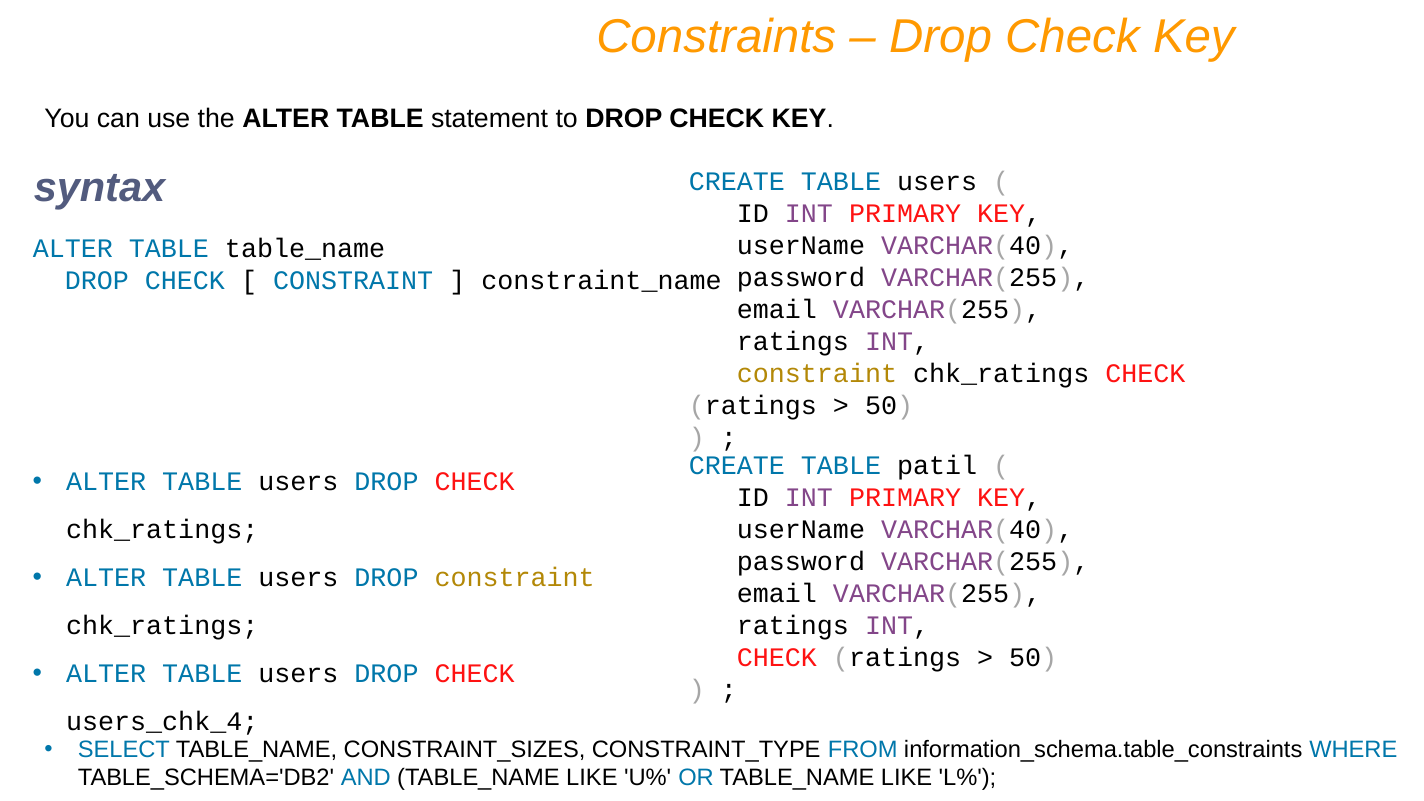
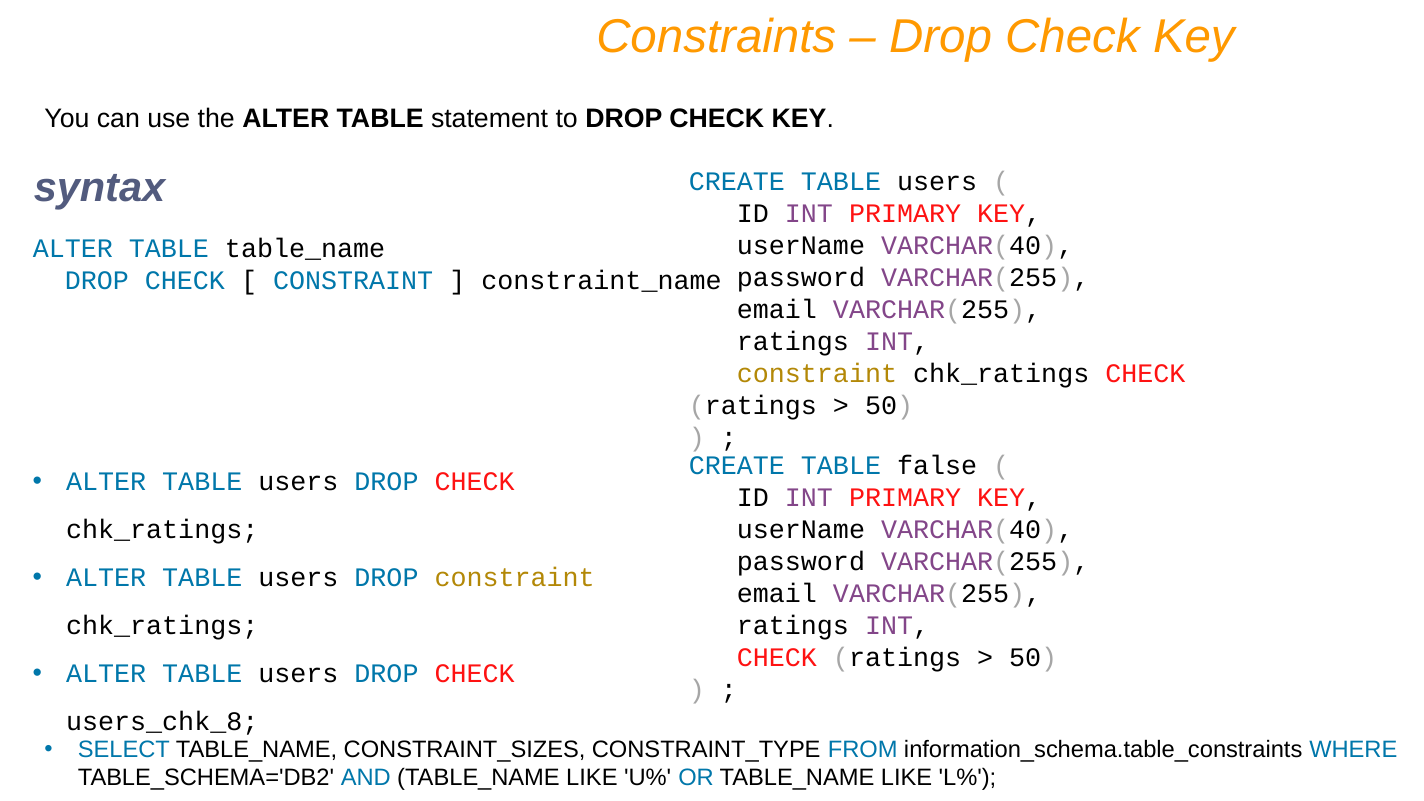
patil: patil -> false
users_chk_4: users_chk_4 -> users_chk_8
